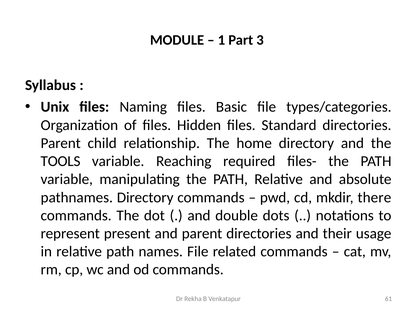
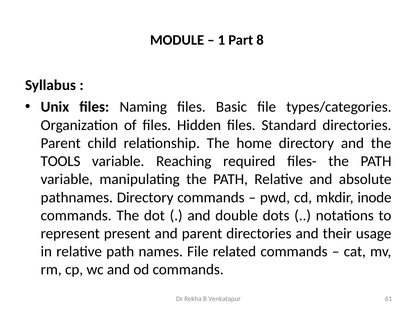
3: 3 -> 8
there: there -> inode
